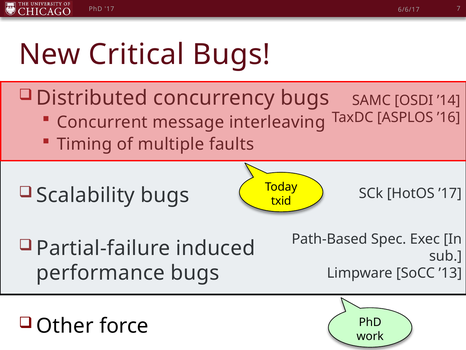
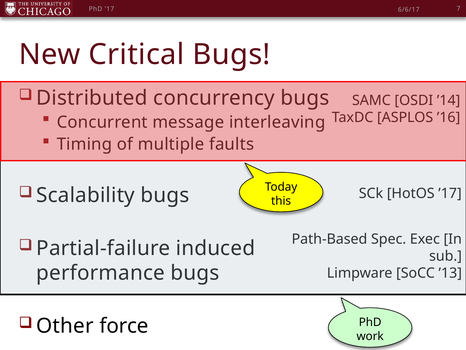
txid: txid -> this
